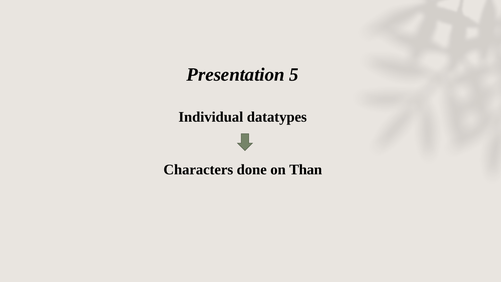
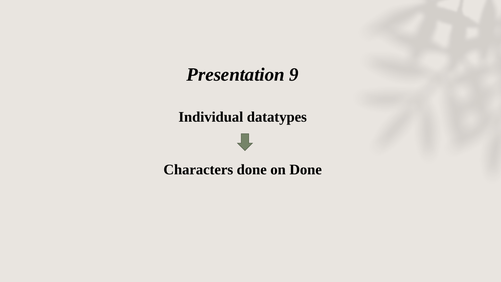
5: 5 -> 9
on Than: Than -> Done
